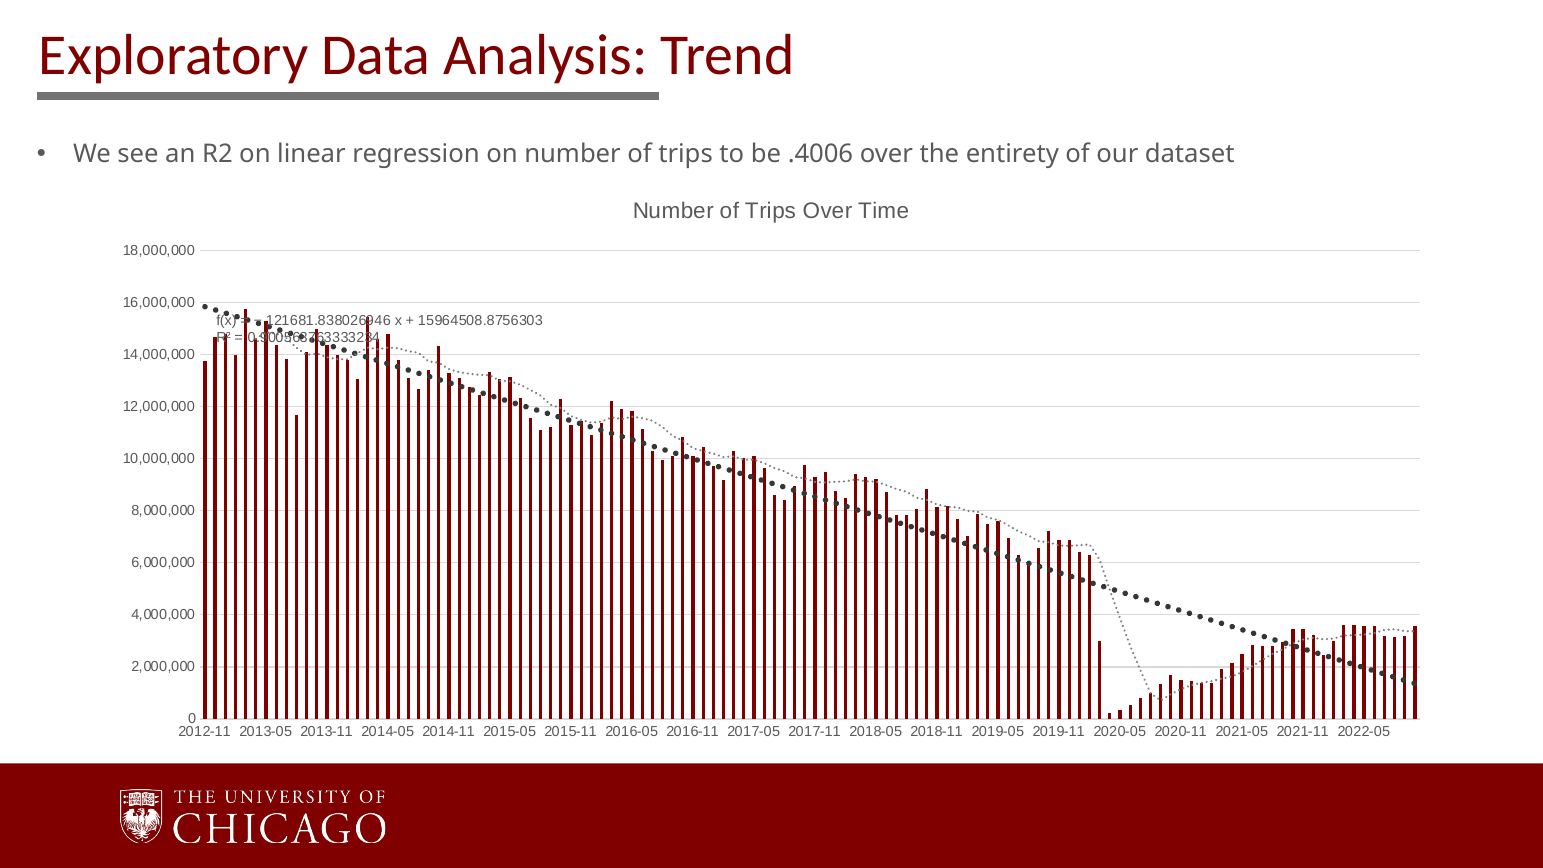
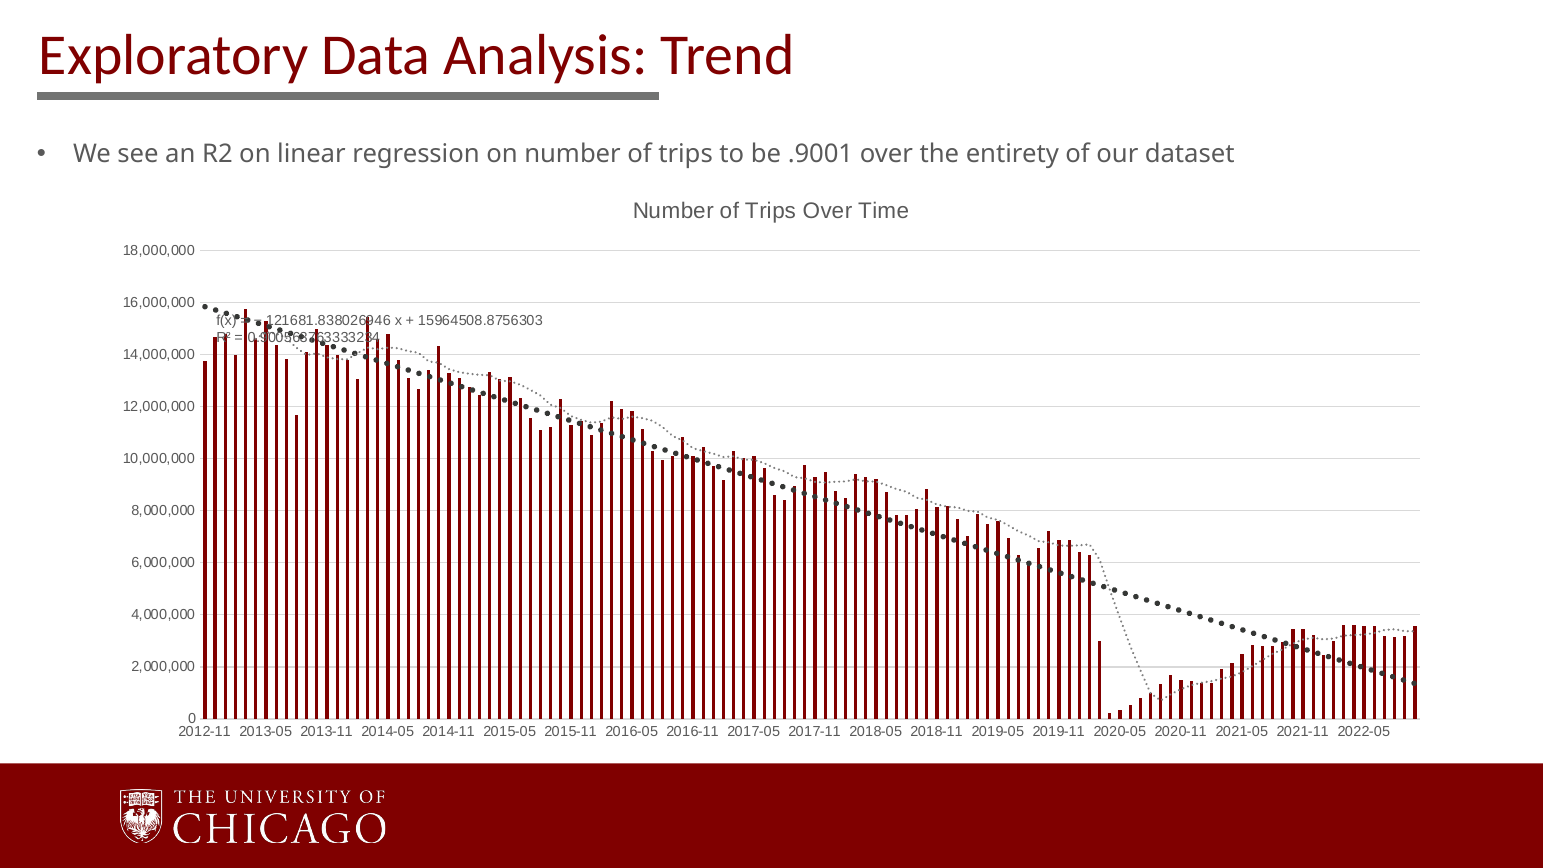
.4006: .4006 -> .9001
